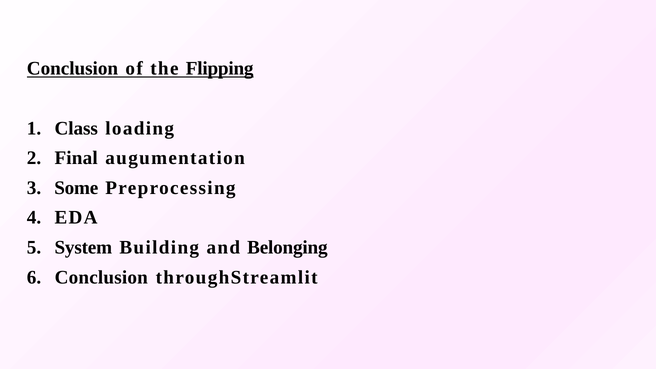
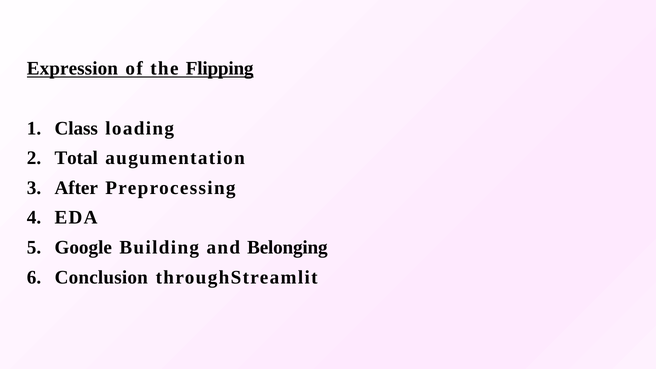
Conclusion at (72, 69): Conclusion -> Expression
Final: Final -> Total
Some: Some -> After
System: System -> Google
